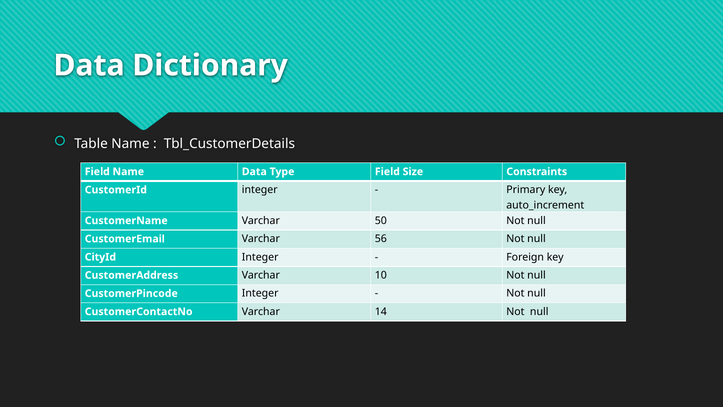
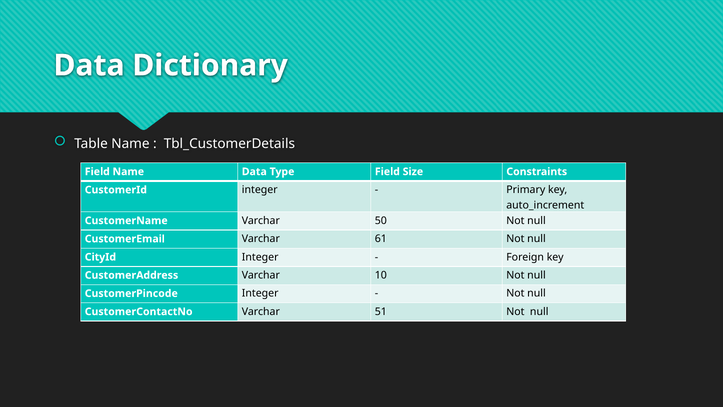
56: 56 -> 61
14: 14 -> 51
